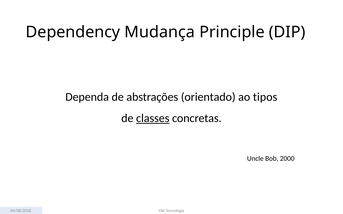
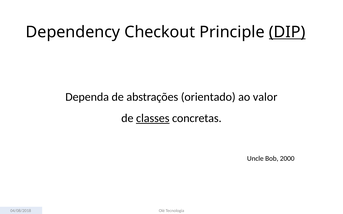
Mudança: Mudança -> Checkout
DIP underline: none -> present
tipos: tipos -> valor
